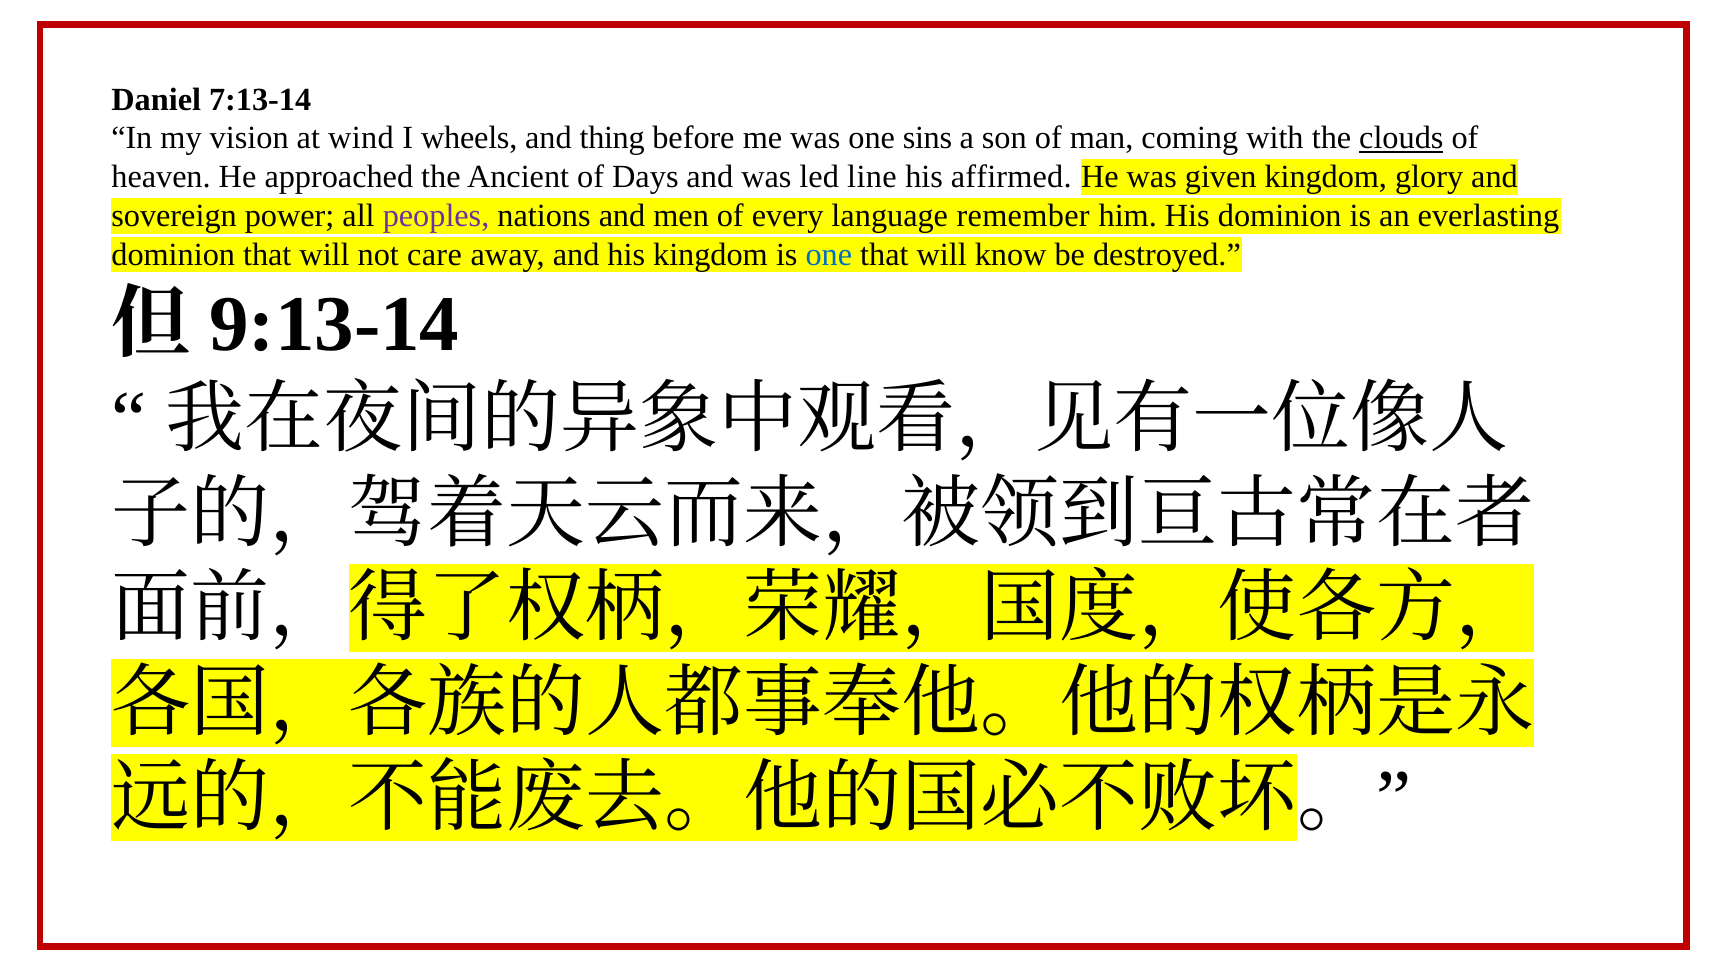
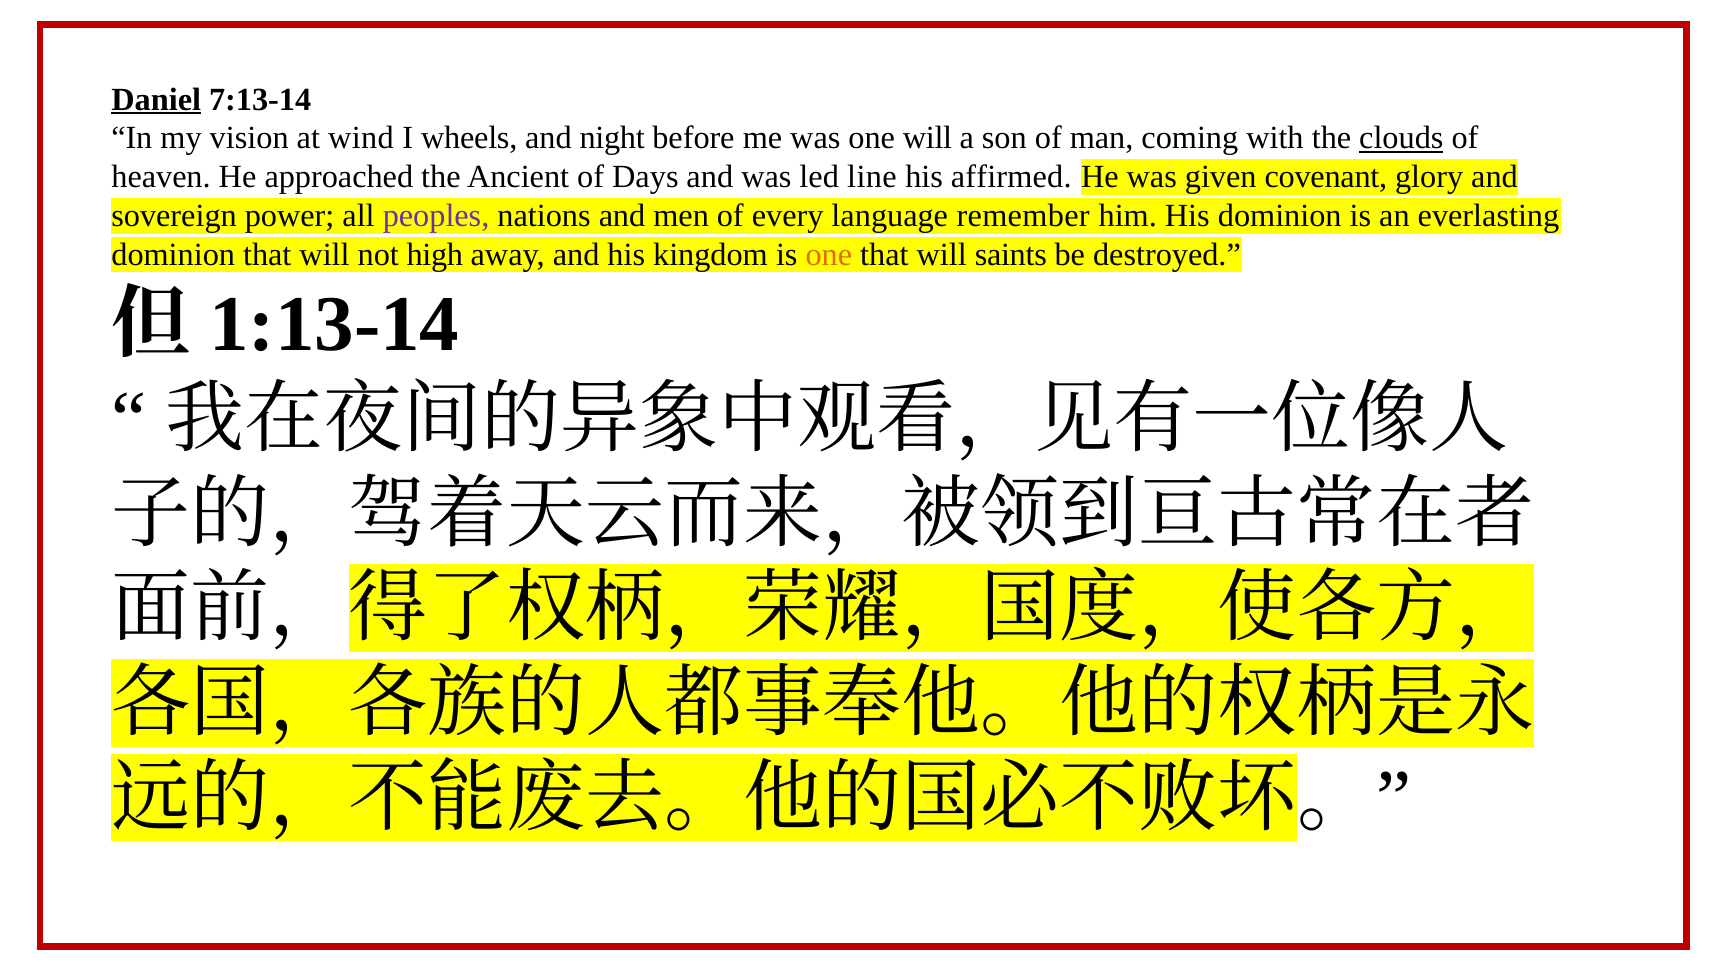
Daniel underline: none -> present
thing: thing -> night
one sins: sins -> will
given kingdom: kingdom -> covenant
care: care -> high
one at (829, 255) colour: blue -> orange
know: know -> saints
9:13-14: 9:13-14 -> 1:13-14
